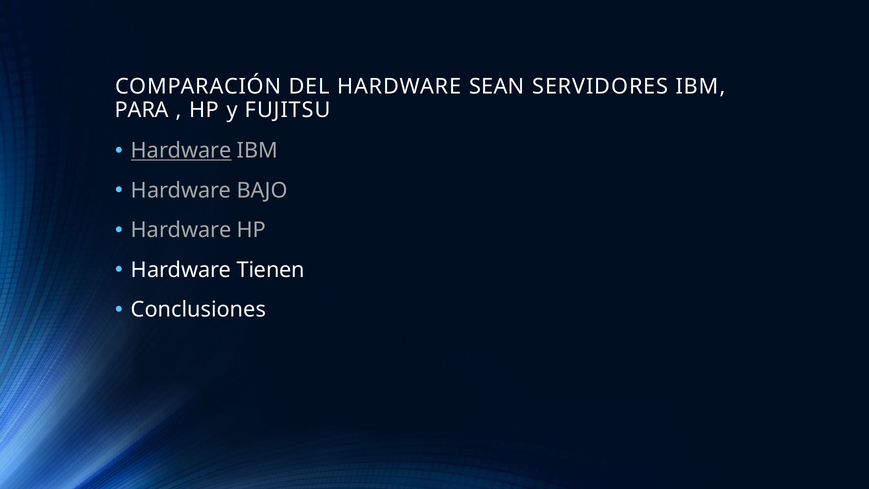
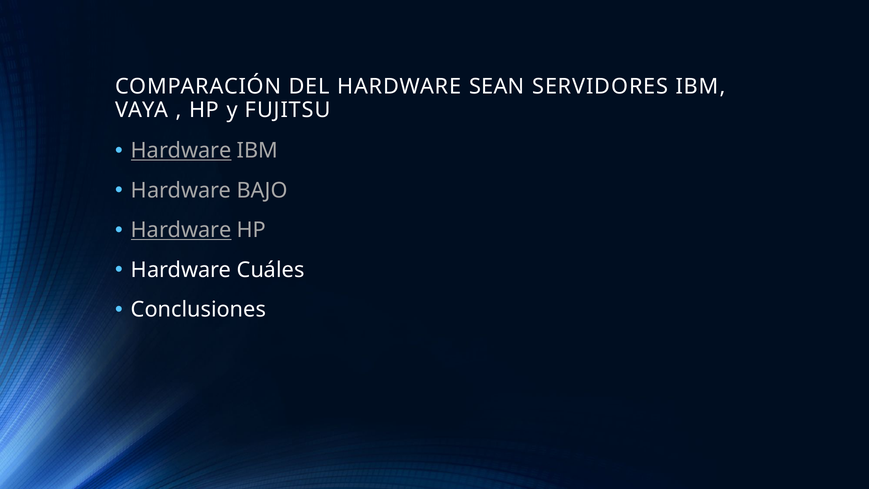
PARA: PARA -> VAYA
Hardware at (181, 230) underline: none -> present
Tienen: Tienen -> Cuáles
